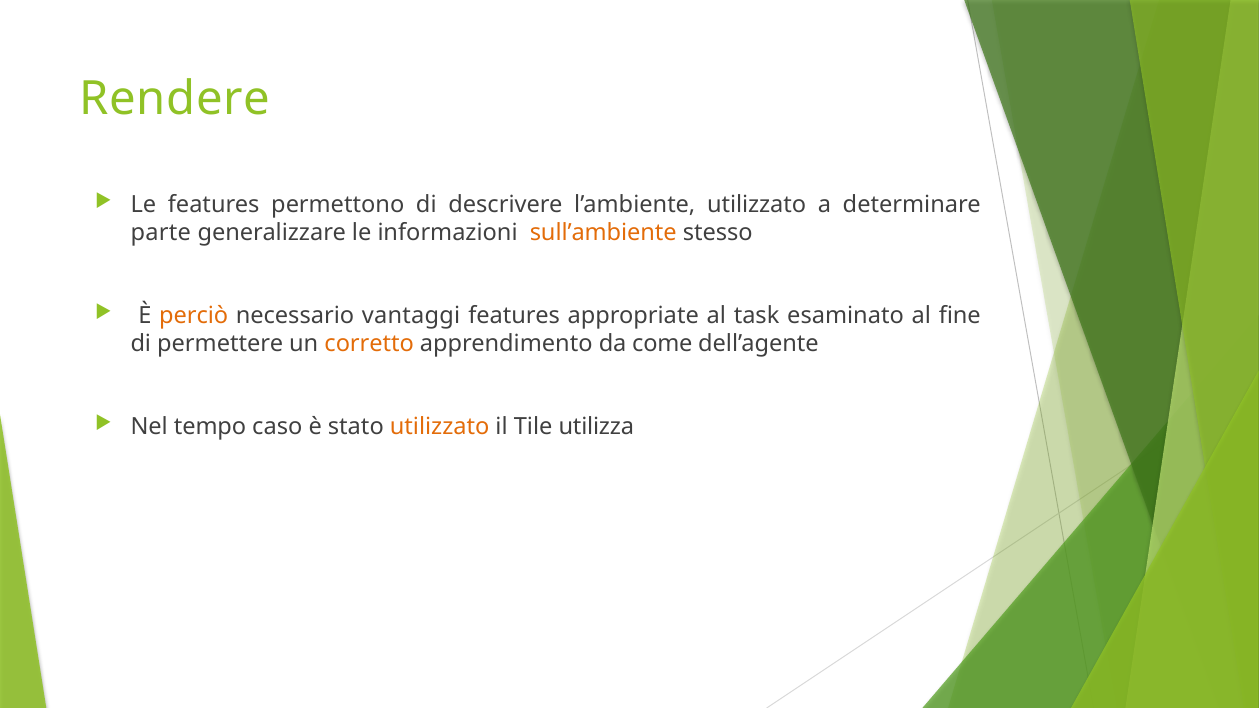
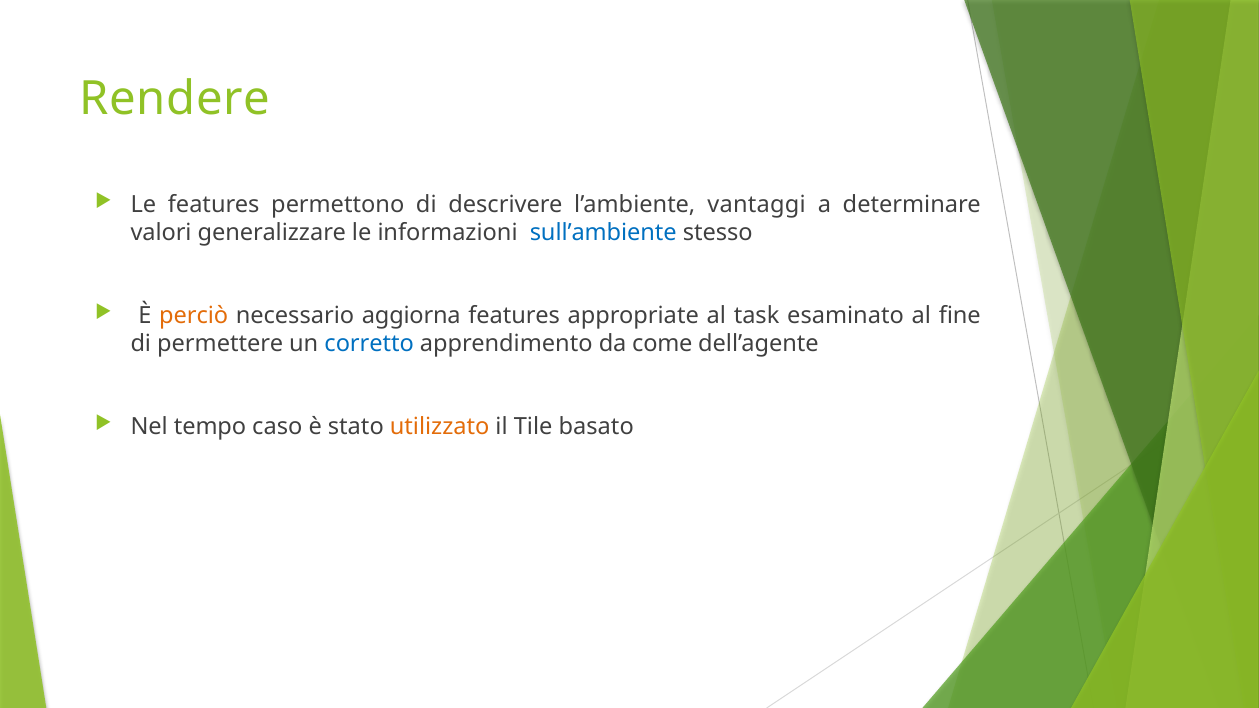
l’ambiente utilizzato: utilizzato -> vantaggi
parte: parte -> valori
sull’ambiente colour: orange -> blue
vantaggi: vantaggi -> aggiorna
corretto colour: orange -> blue
utilizza: utilizza -> basato
